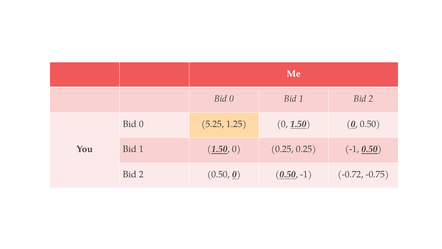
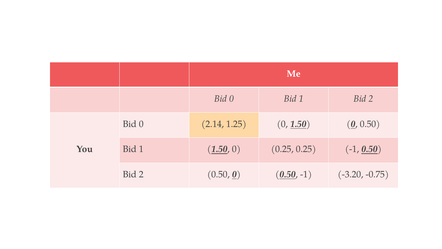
5.25: 5.25 -> 2.14
-0.72: -0.72 -> -3.20
